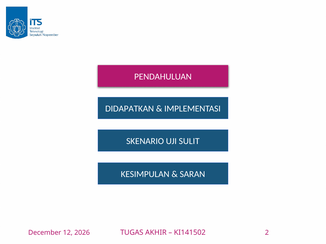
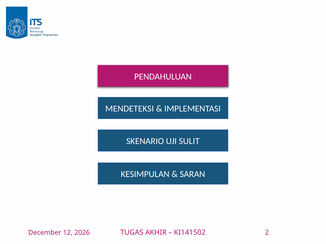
DIDAPATKAN: DIDAPATKAN -> MENDETEKSI
